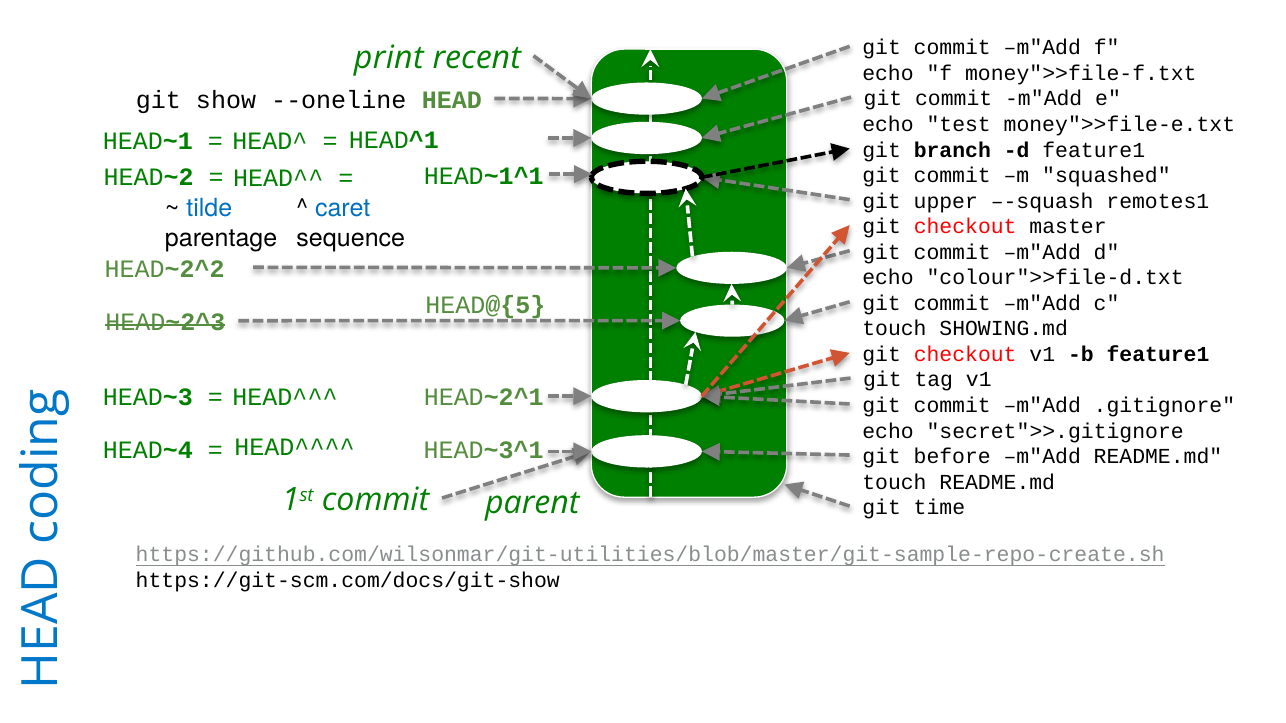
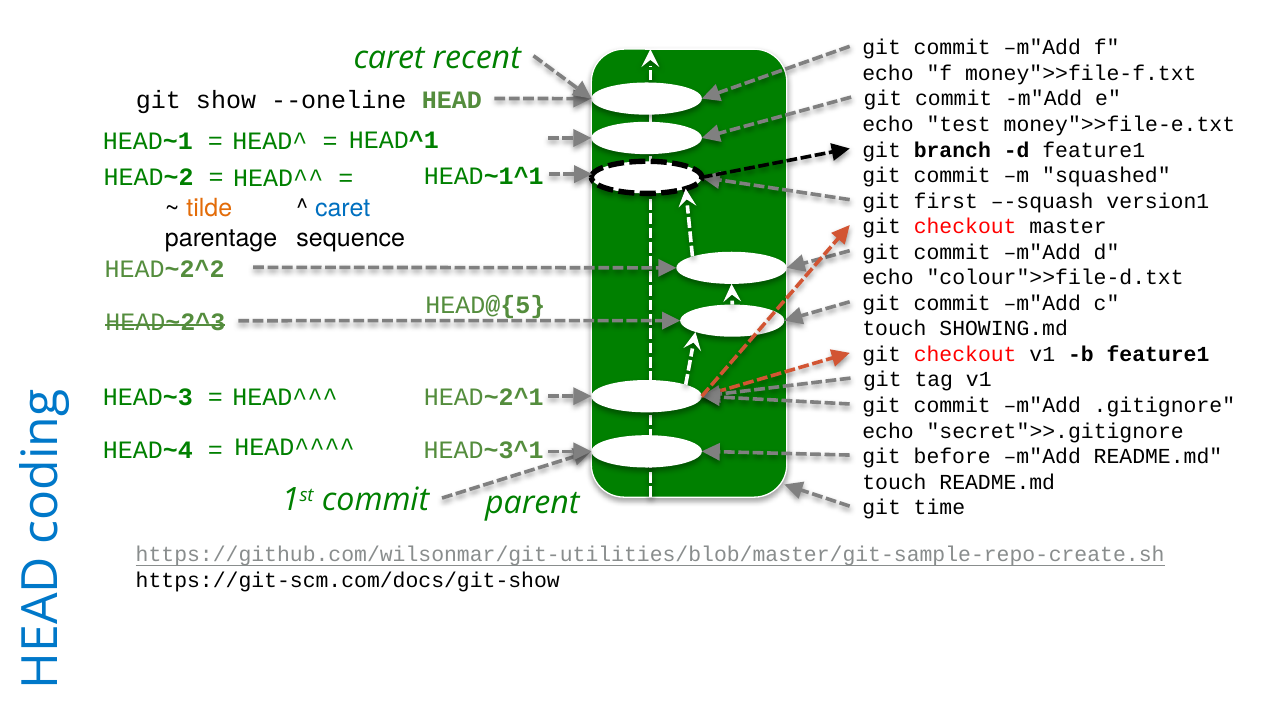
print at (389, 58): print -> caret
upper: upper -> first
remotes1: remotes1 -> version1
tilde colour: blue -> orange
